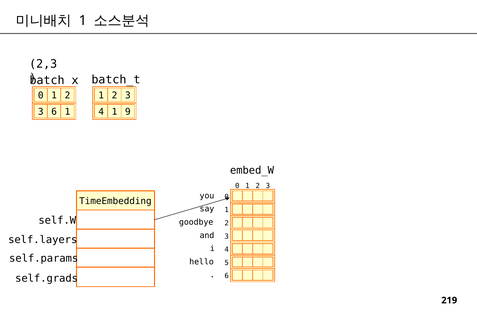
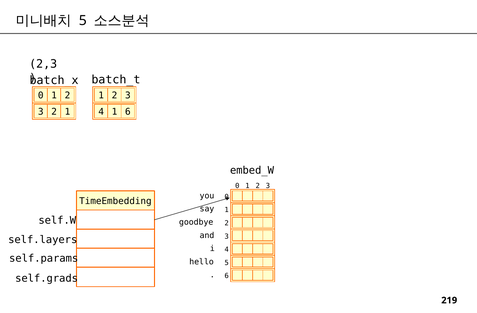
1 at (83, 21): 1 -> 5
3 6: 6 -> 2
1 9: 9 -> 6
